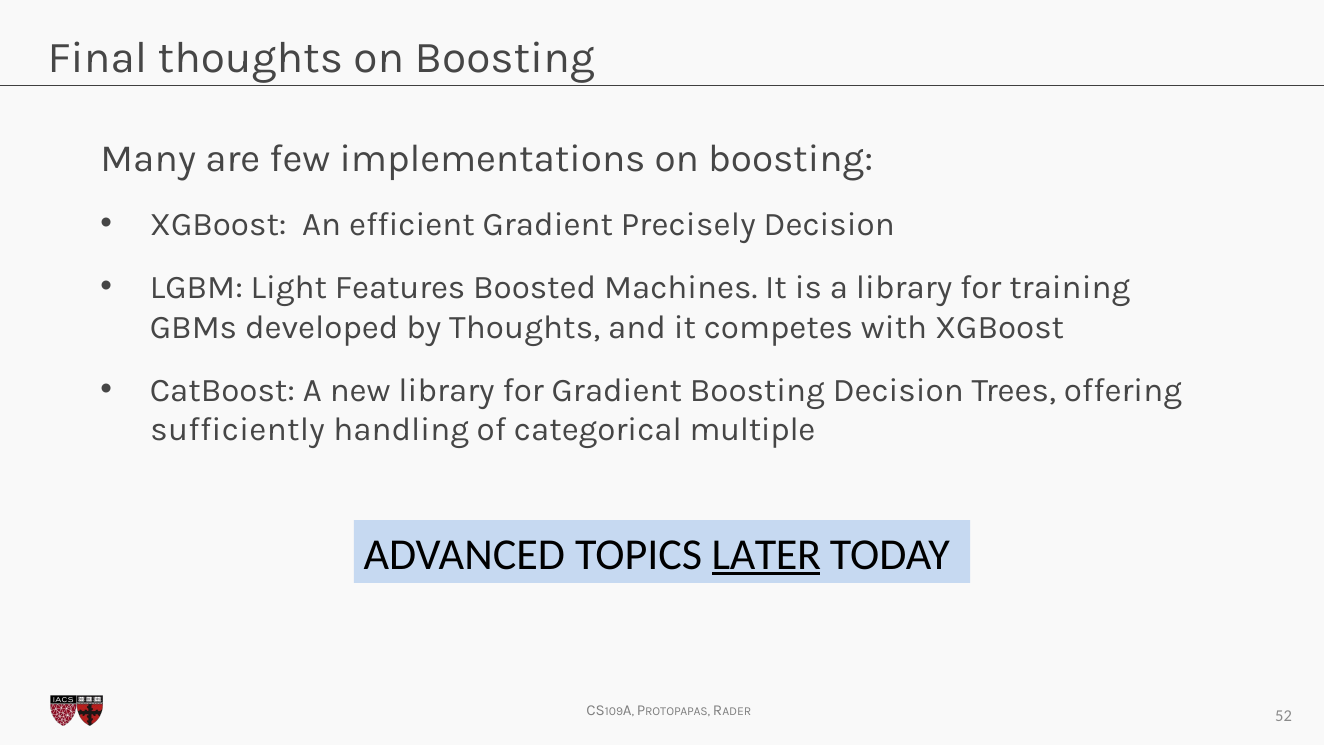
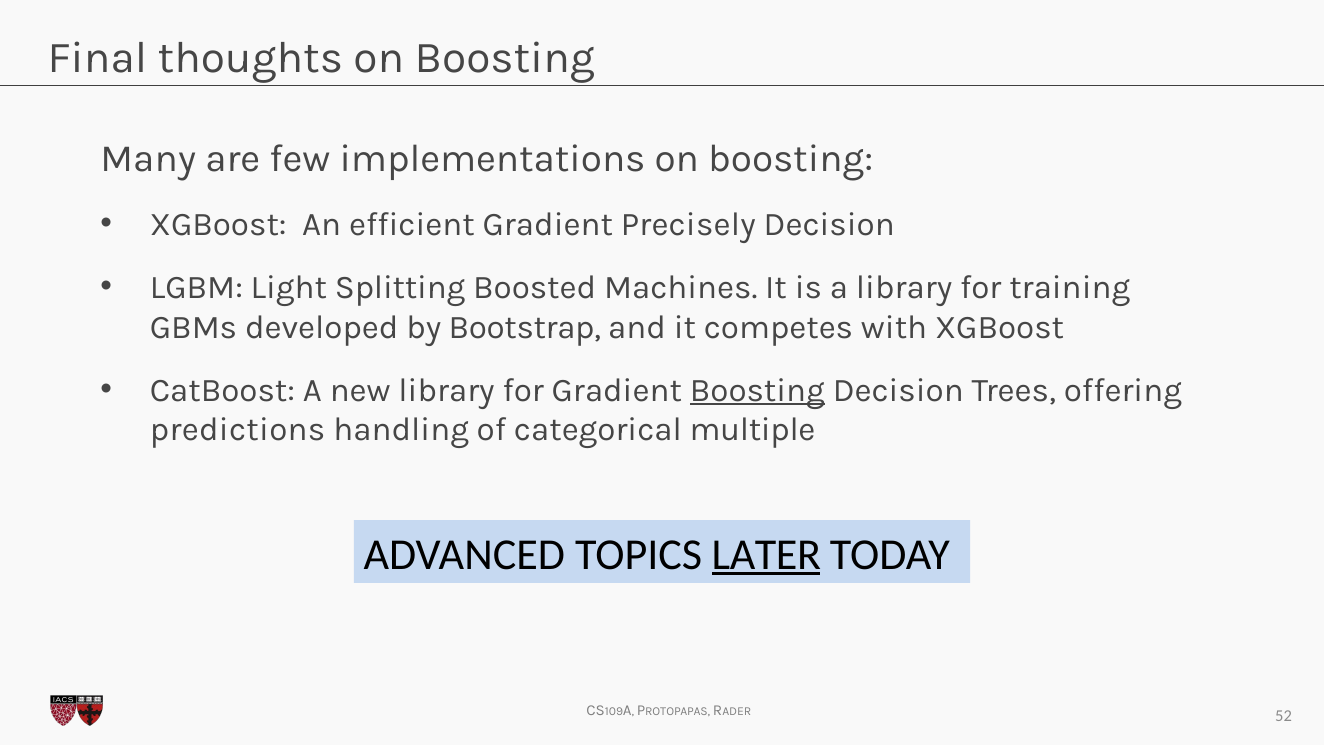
Features: Features -> Splitting
by Thoughts: Thoughts -> Bootstrap
Boosting at (757, 390) underline: none -> present
sufficiently: sufficiently -> predictions
